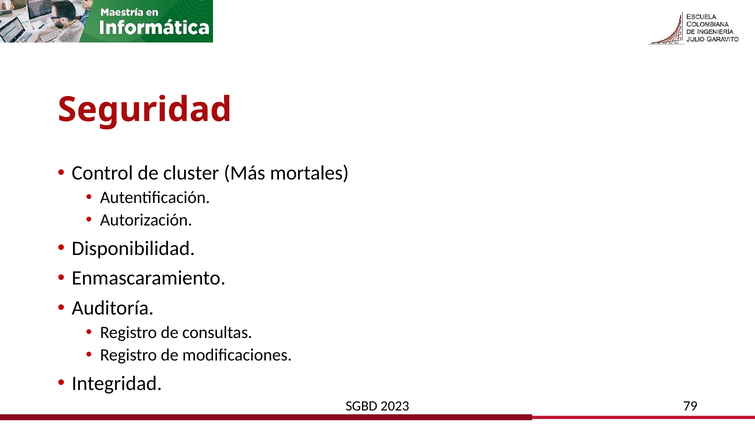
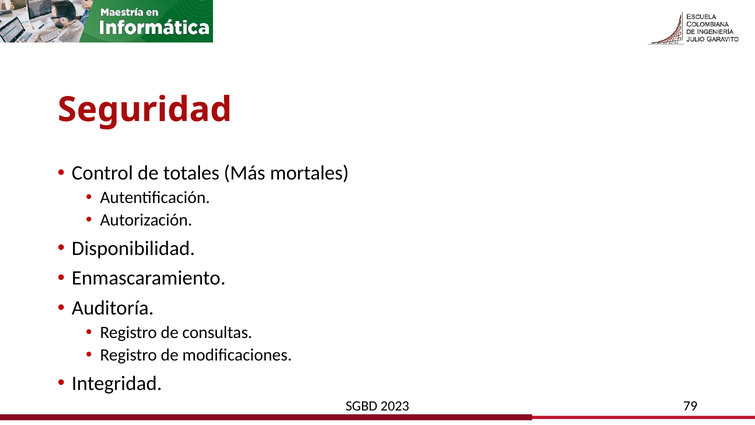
cluster: cluster -> totales
